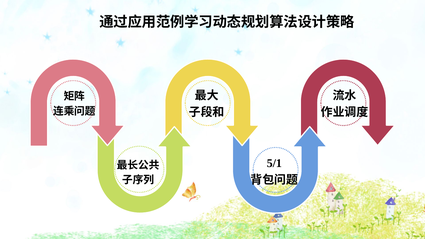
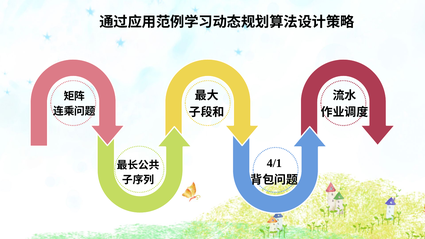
5/1: 5/1 -> 4/1
